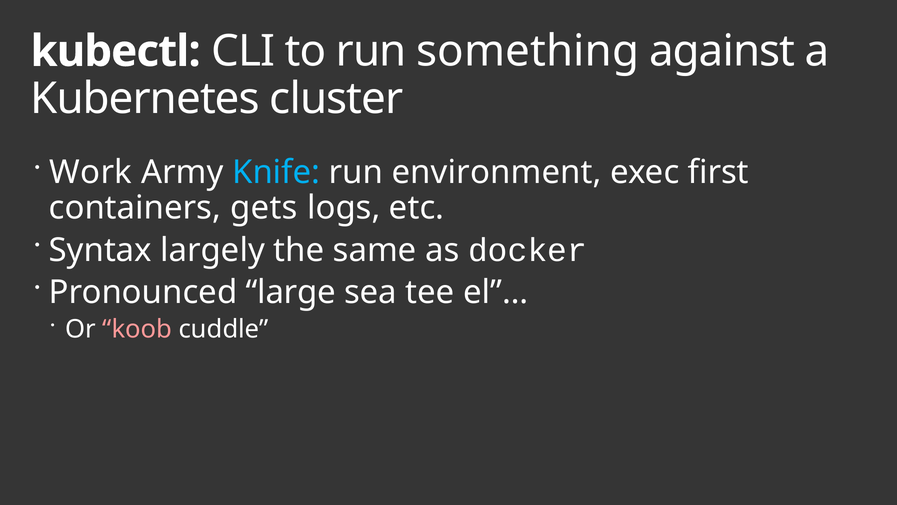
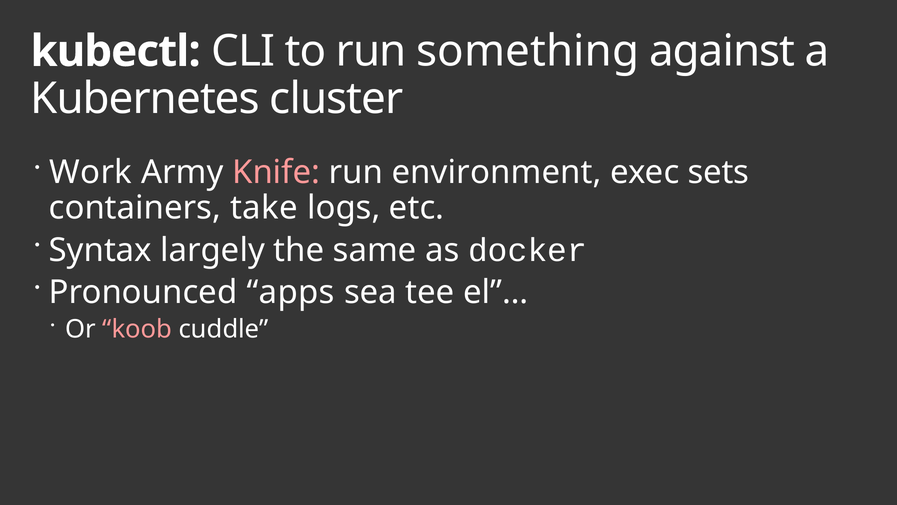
Knife colour: light blue -> pink
first: first -> sets
gets: gets -> take
large: large -> apps
